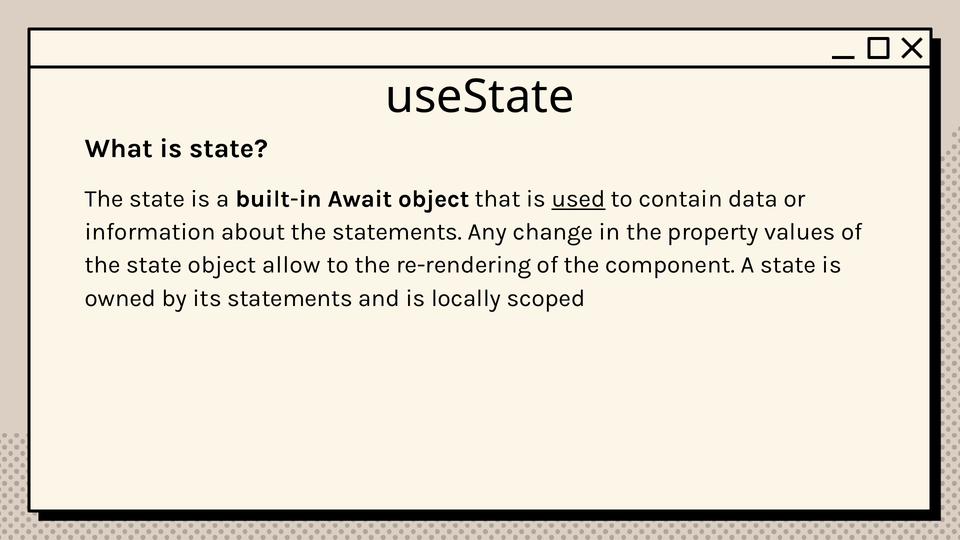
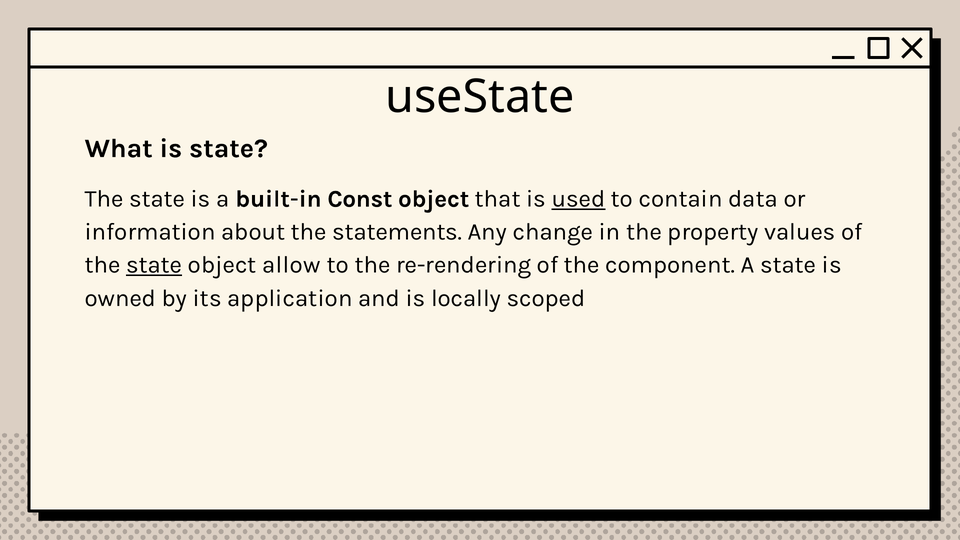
Await: Await -> Const
state at (154, 265) underline: none -> present
its statements: statements -> application
